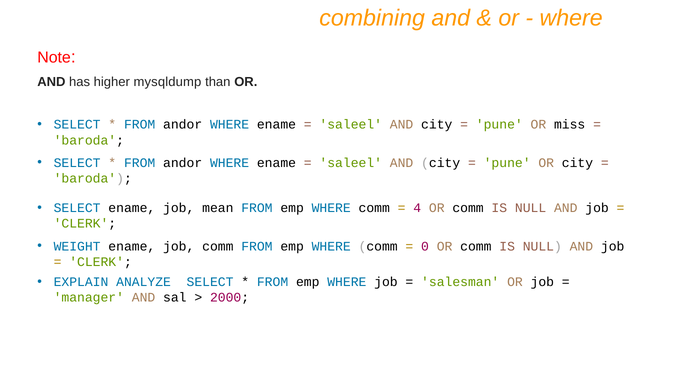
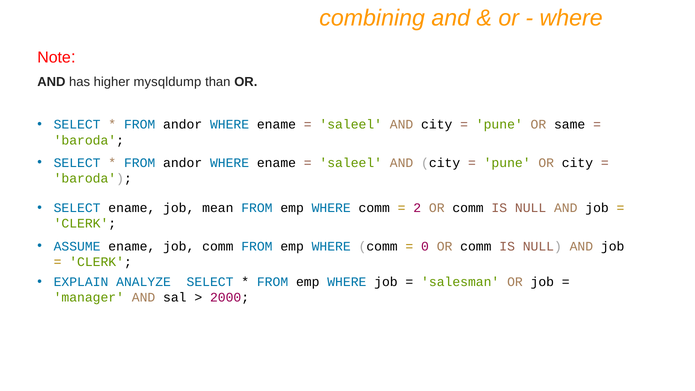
miss: miss -> same
4: 4 -> 2
WEIGHT: WEIGHT -> ASSUME
